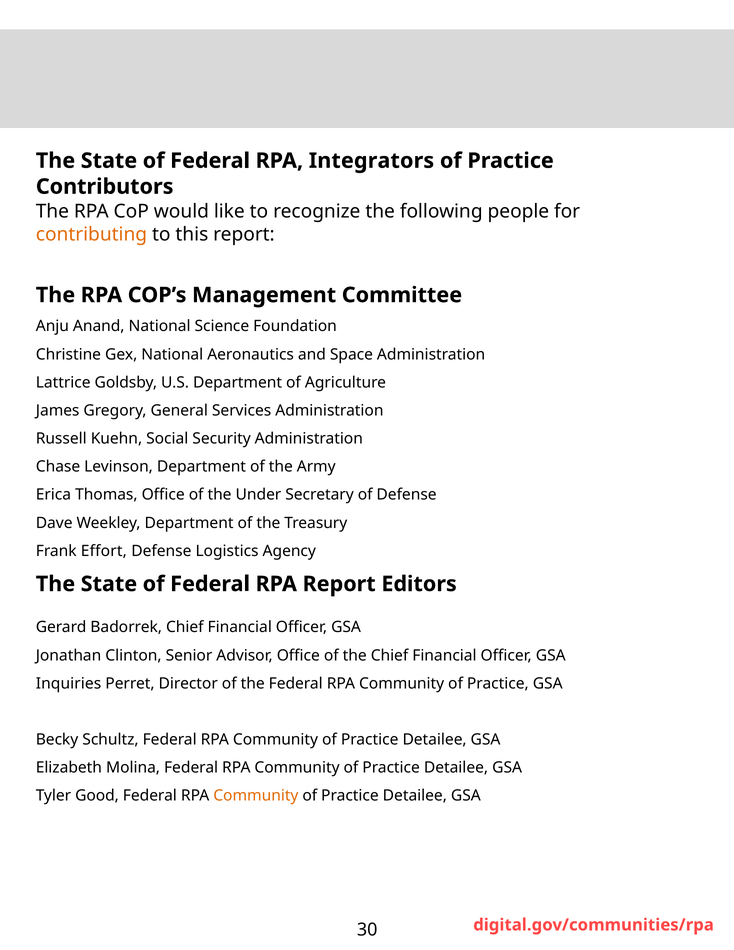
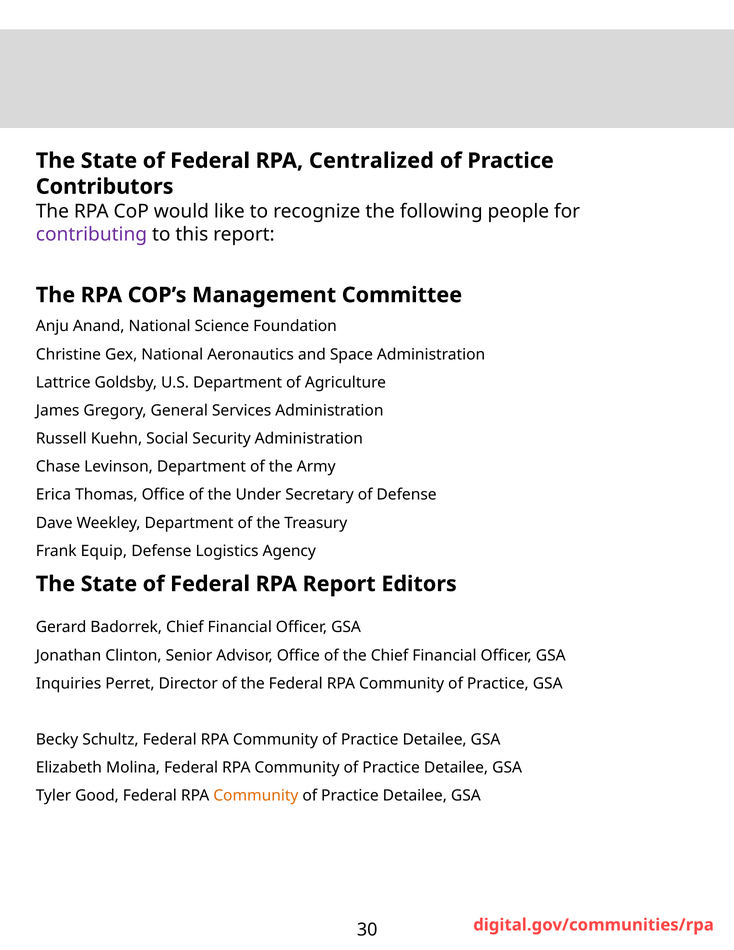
Integrators: Integrators -> Centralized
contributing colour: orange -> purple
Effort: Effort -> Equip
